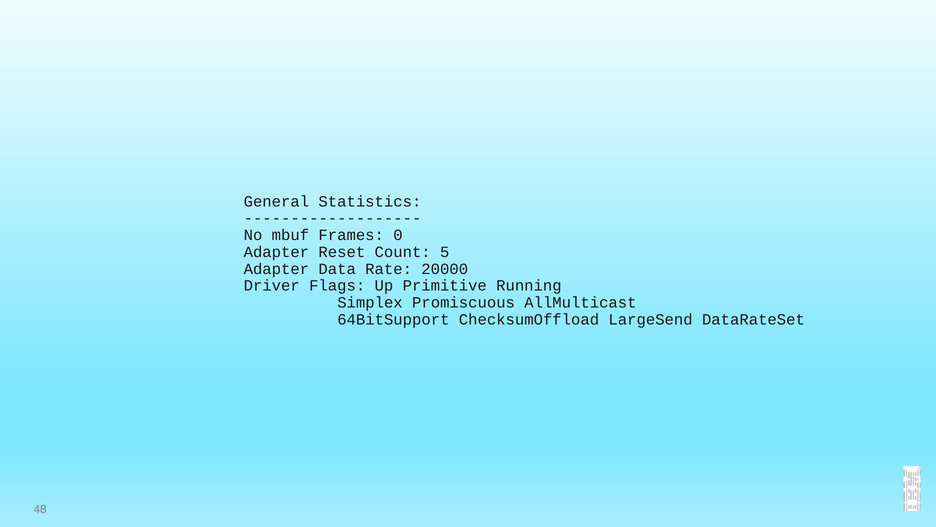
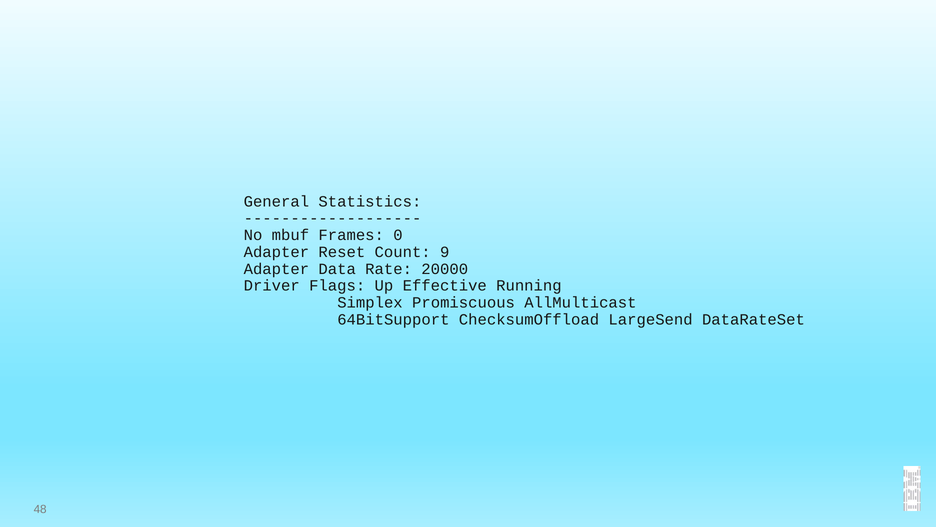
5: 5 -> 9
Primitive: Primitive -> Effective
